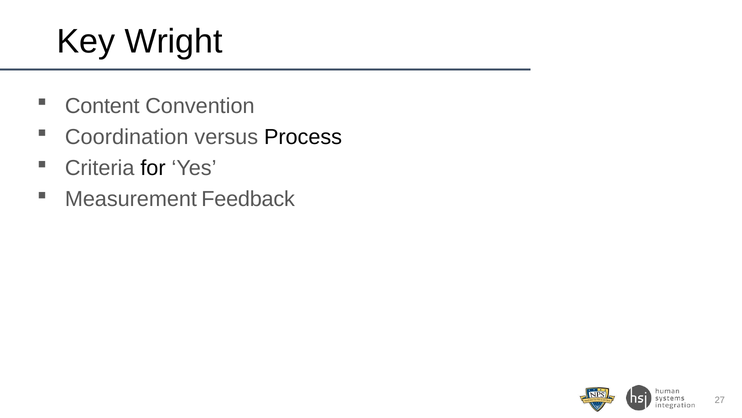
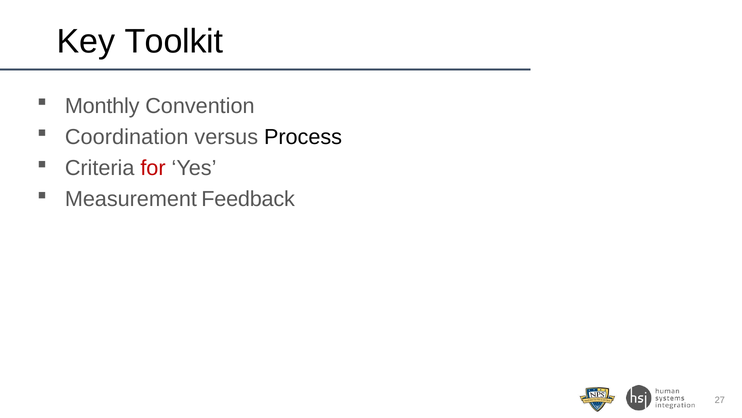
Wright: Wright -> Toolkit
Content: Content -> Monthly
for colour: black -> red
